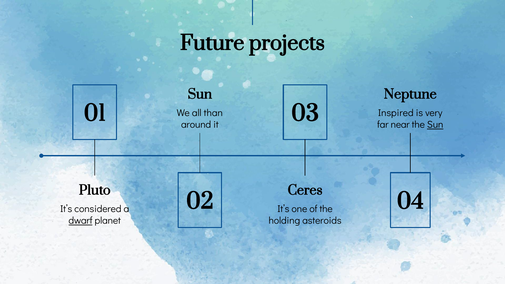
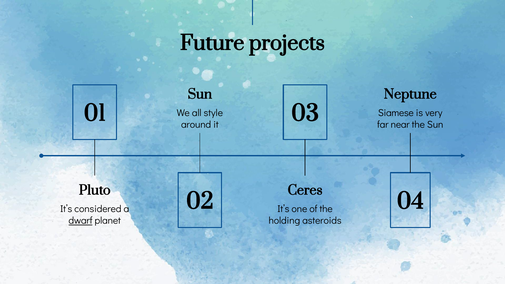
than: than -> style
Inspired: Inspired -> Siamese
Sun at (435, 125) underline: present -> none
